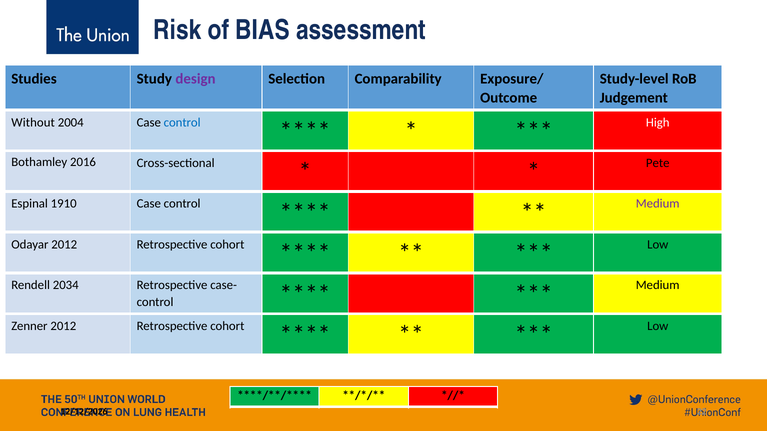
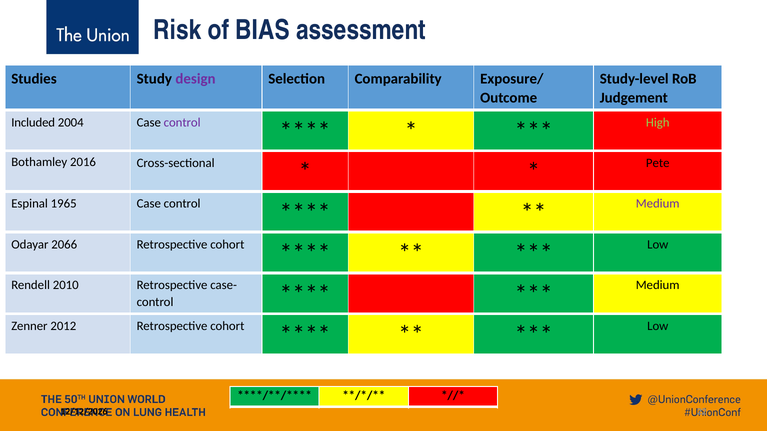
Without: Without -> Included
control at (182, 122) colour: blue -> purple
High colour: white -> light green
1910: 1910 -> 1965
Odayar 2012: 2012 -> 2066
2034: 2034 -> 2010
